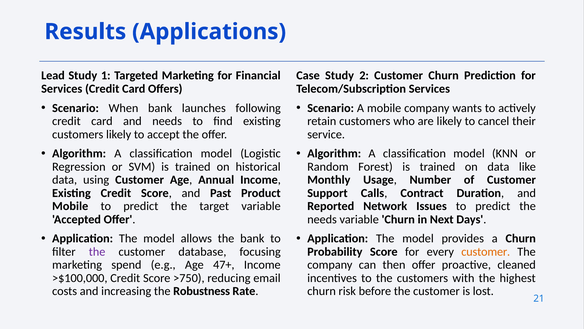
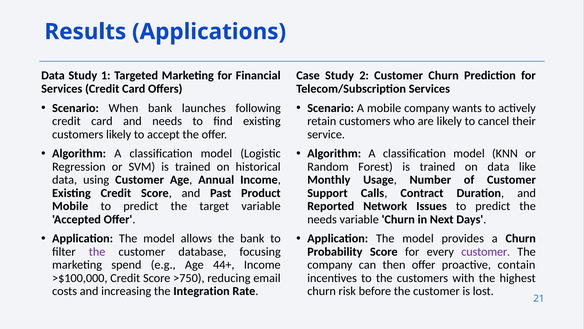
Lead at (53, 75): Lead -> Data
customer at (486, 251) colour: orange -> purple
47+: 47+ -> 44+
cleaned: cleaned -> contain
Robustness: Robustness -> Integration
